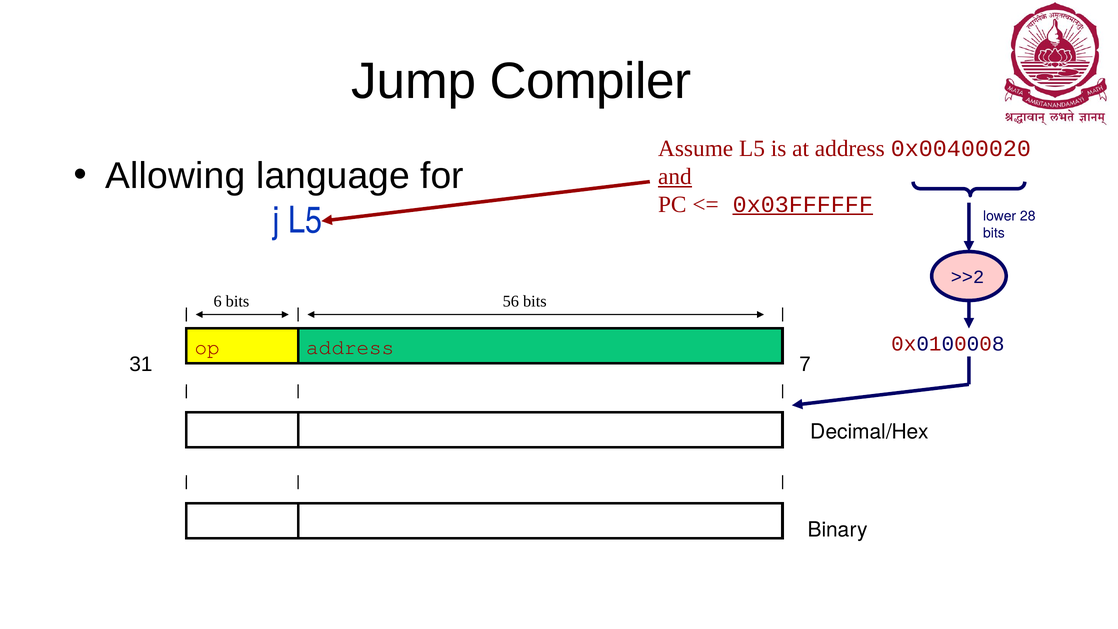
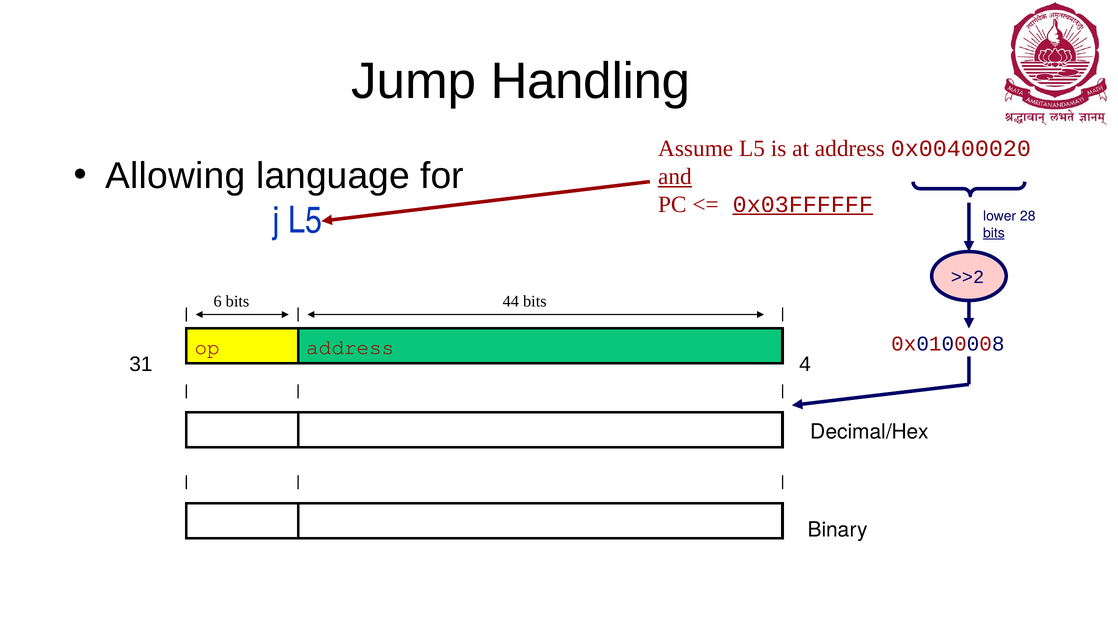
Compiler: Compiler -> Handling
bits at (994, 233) underline: none -> present
56: 56 -> 44
7: 7 -> 4
